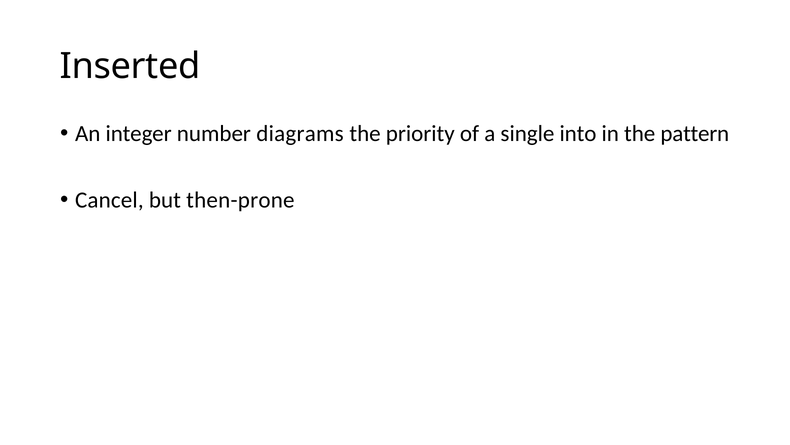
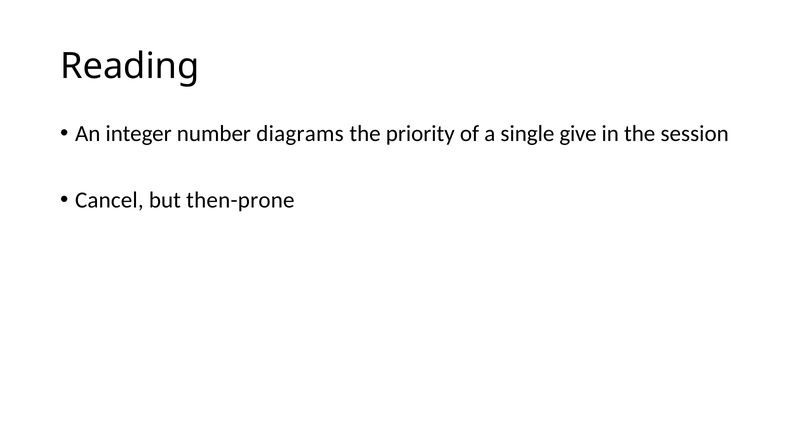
Inserted: Inserted -> Reading
into: into -> give
pattern: pattern -> session
